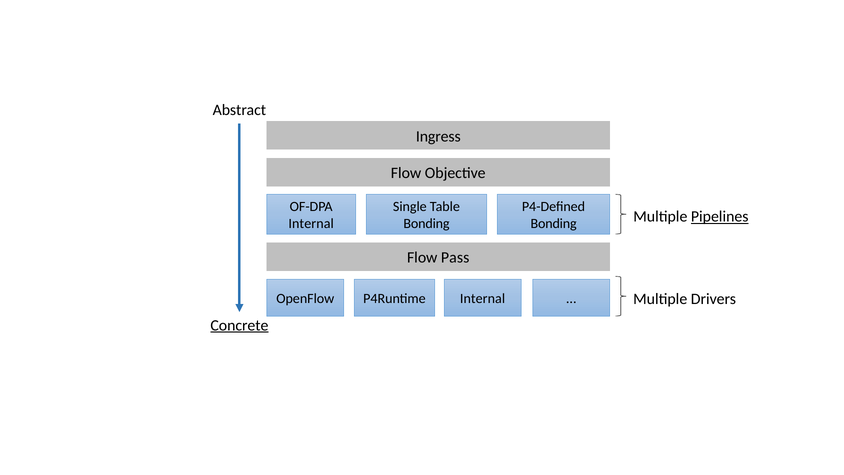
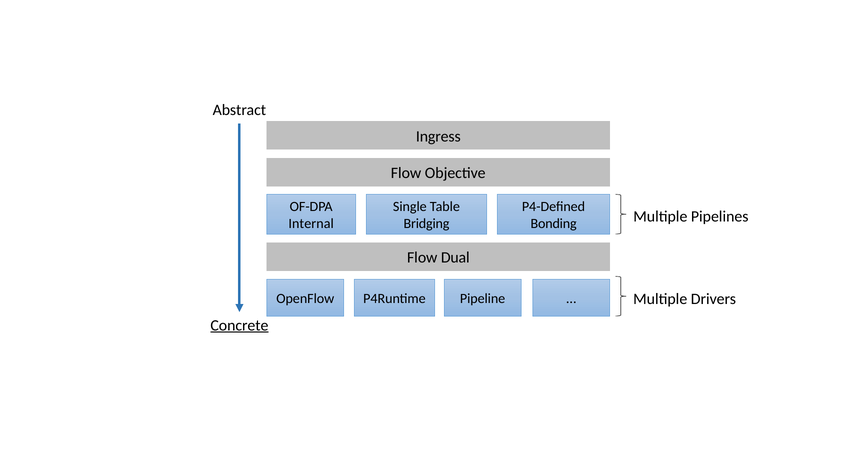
Pipelines underline: present -> none
Bonding at (426, 224): Bonding -> Bridging
Pass: Pass -> Dual
P4Runtime Internal: Internal -> Pipeline
